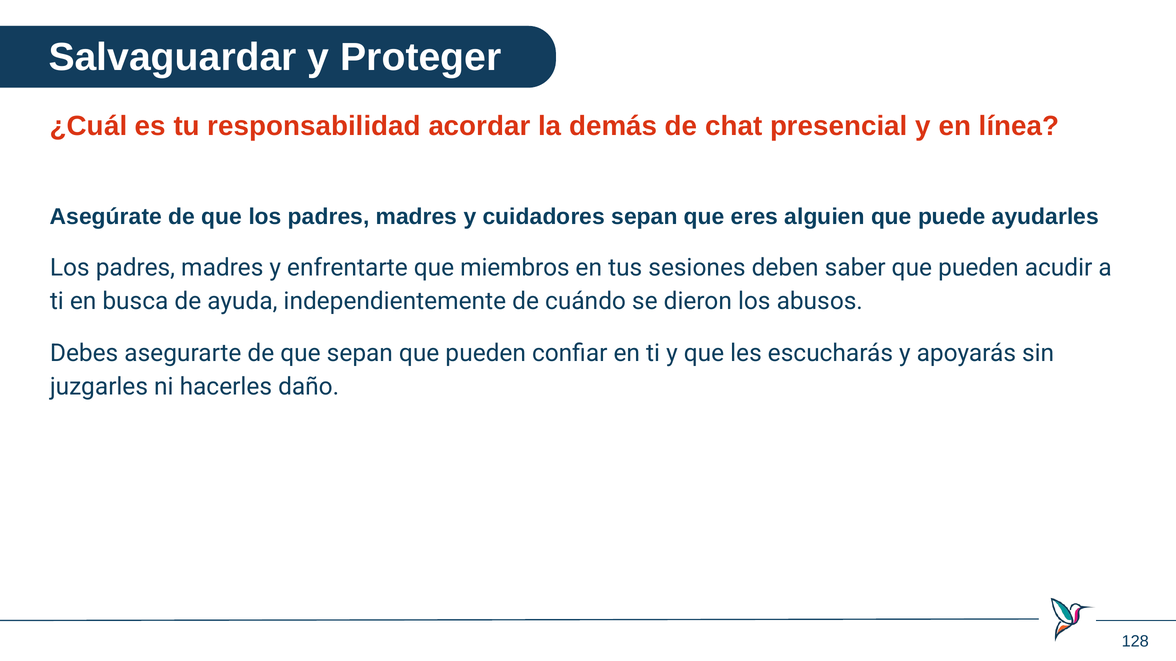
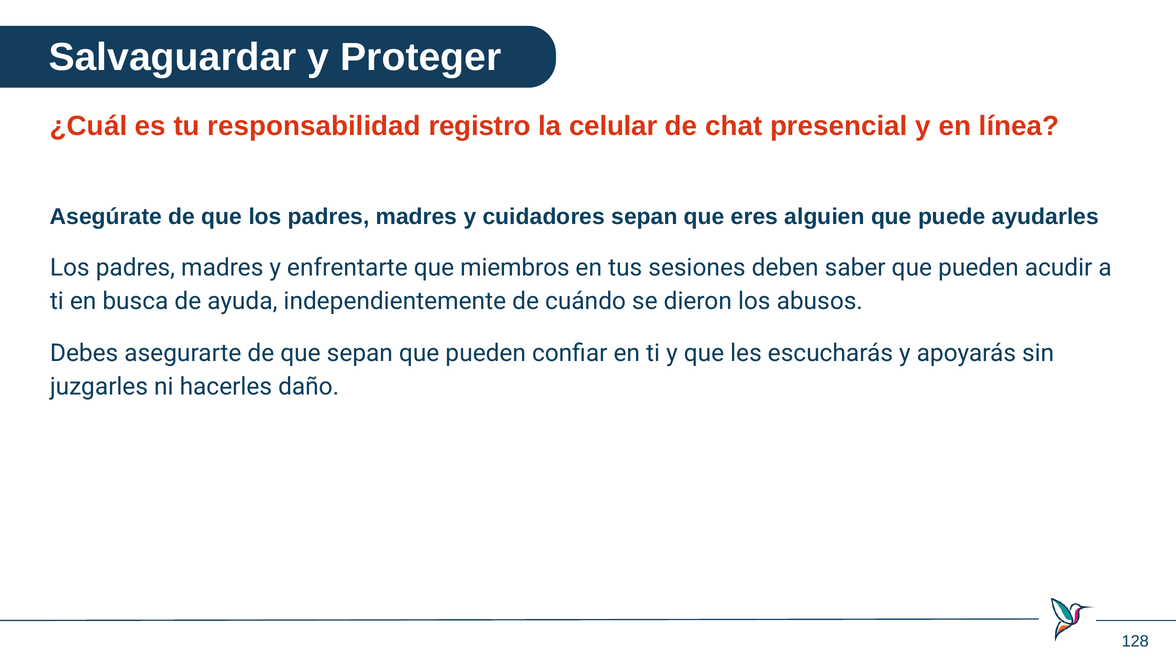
acordar: acordar -> registro
demás: demás -> celular
